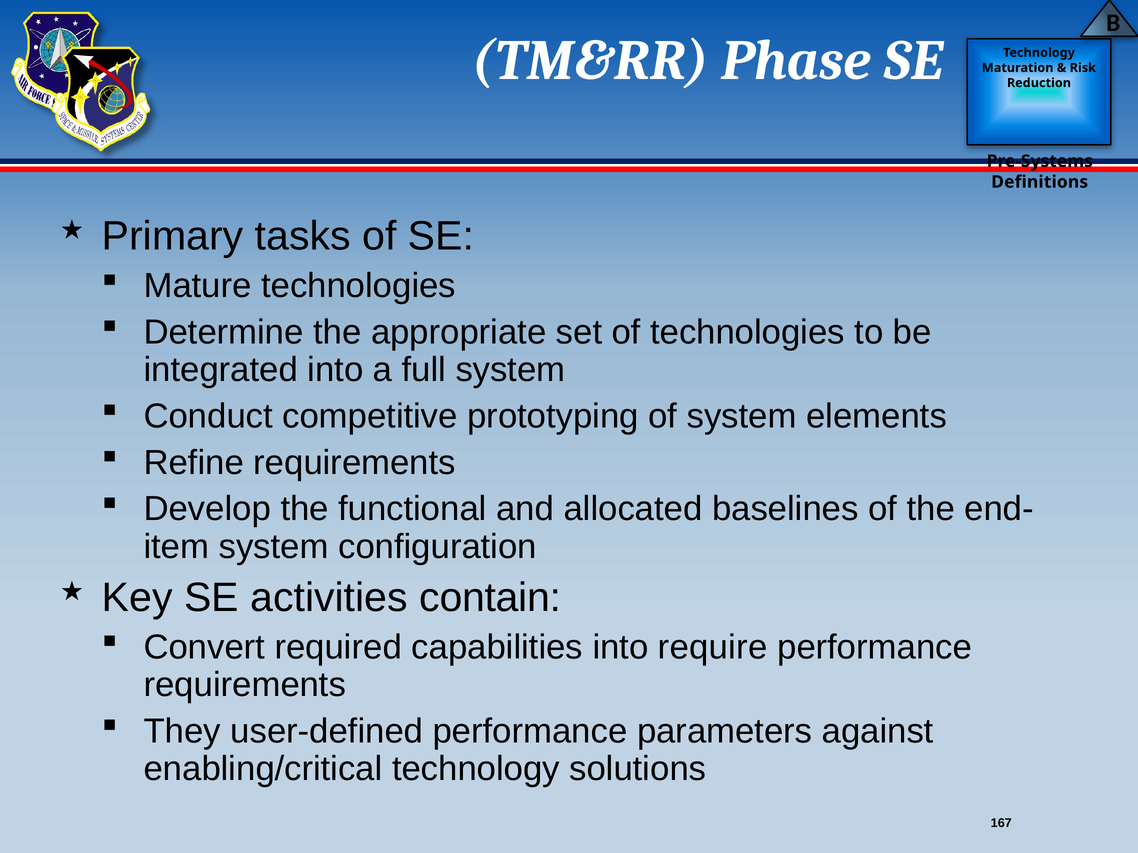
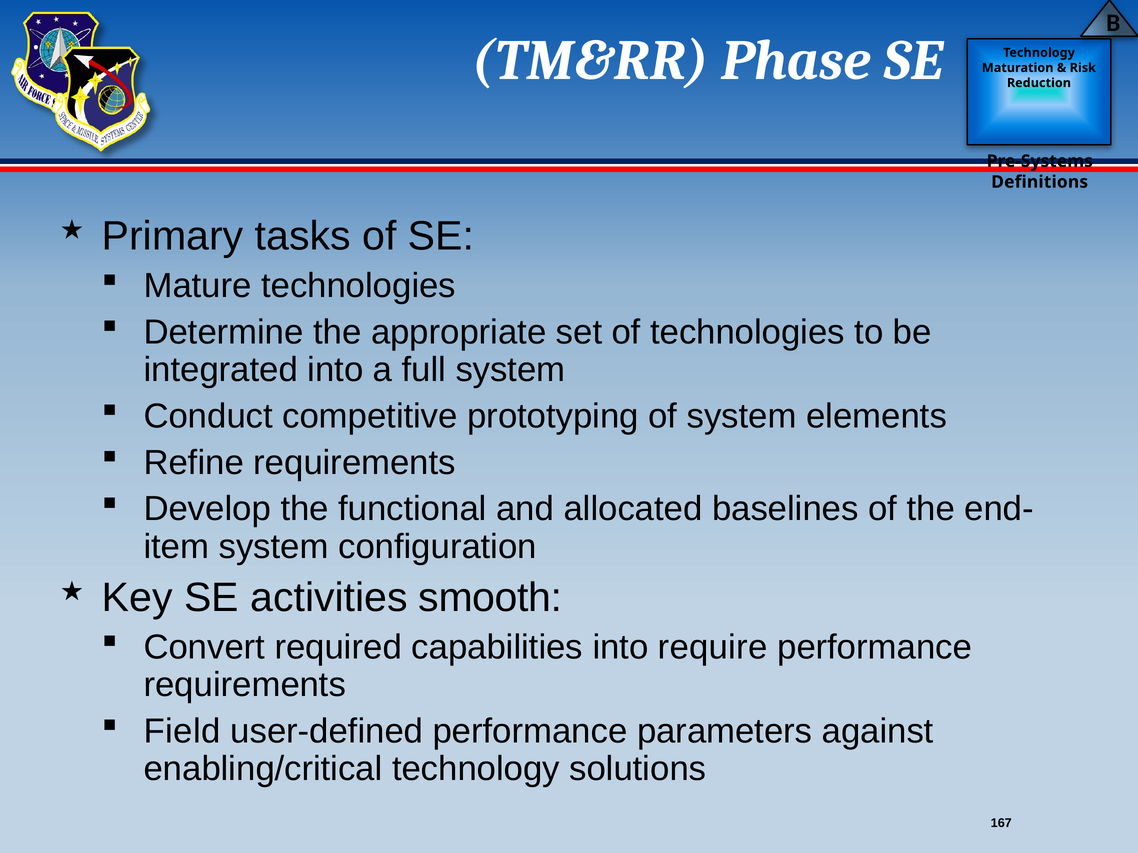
contain: contain -> smooth
They: They -> Field
